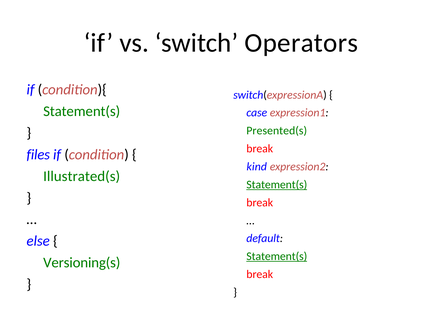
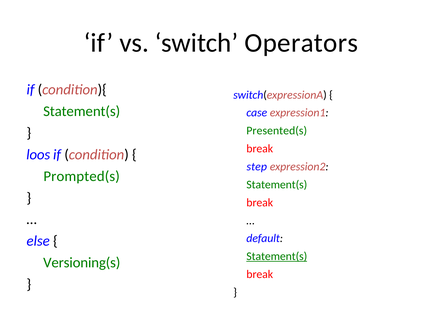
files: files -> loos
kind: kind -> step
Illustrated(s: Illustrated(s -> Prompted(s
Statement(s at (277, 185) underline: present -> none
